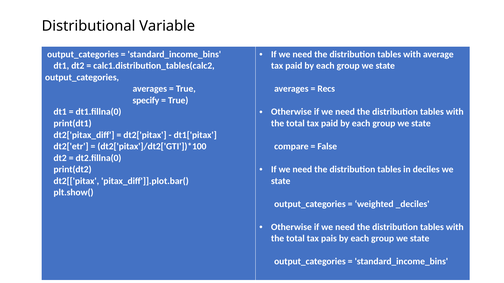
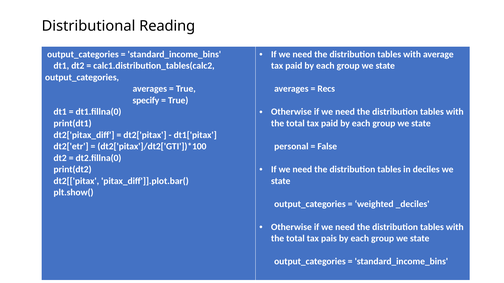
Variable: Variable -> Reading
compare: compare -> personal
